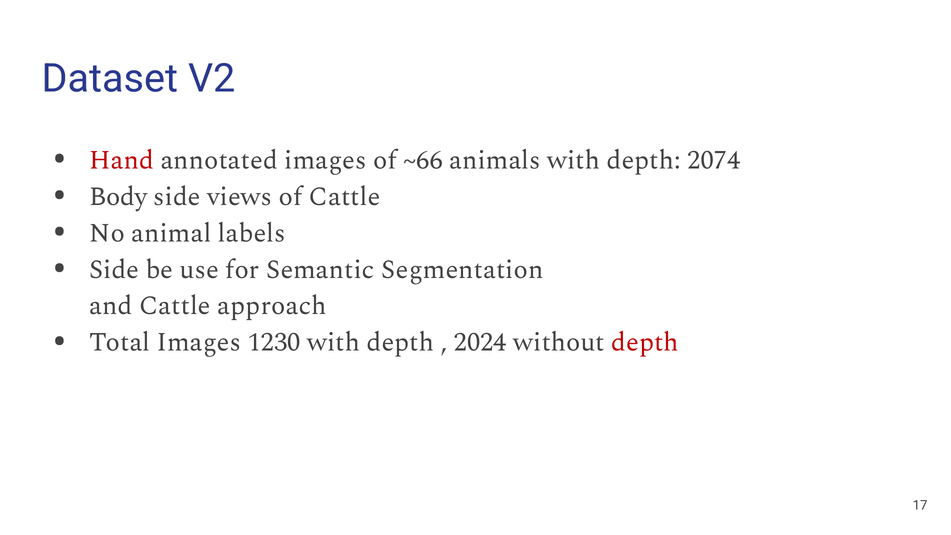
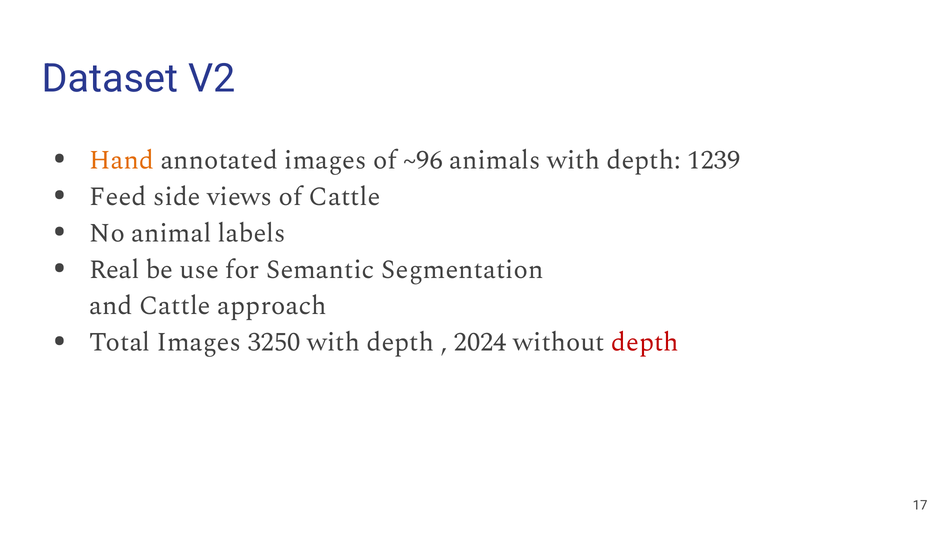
Hand colour: red -> orange
~66: ~66 -> ~96
2074: 2074 -> 1239
Body: Body -> Feed
Side at (114, 269): Side -> Real
1230: 1230 -> 3250
